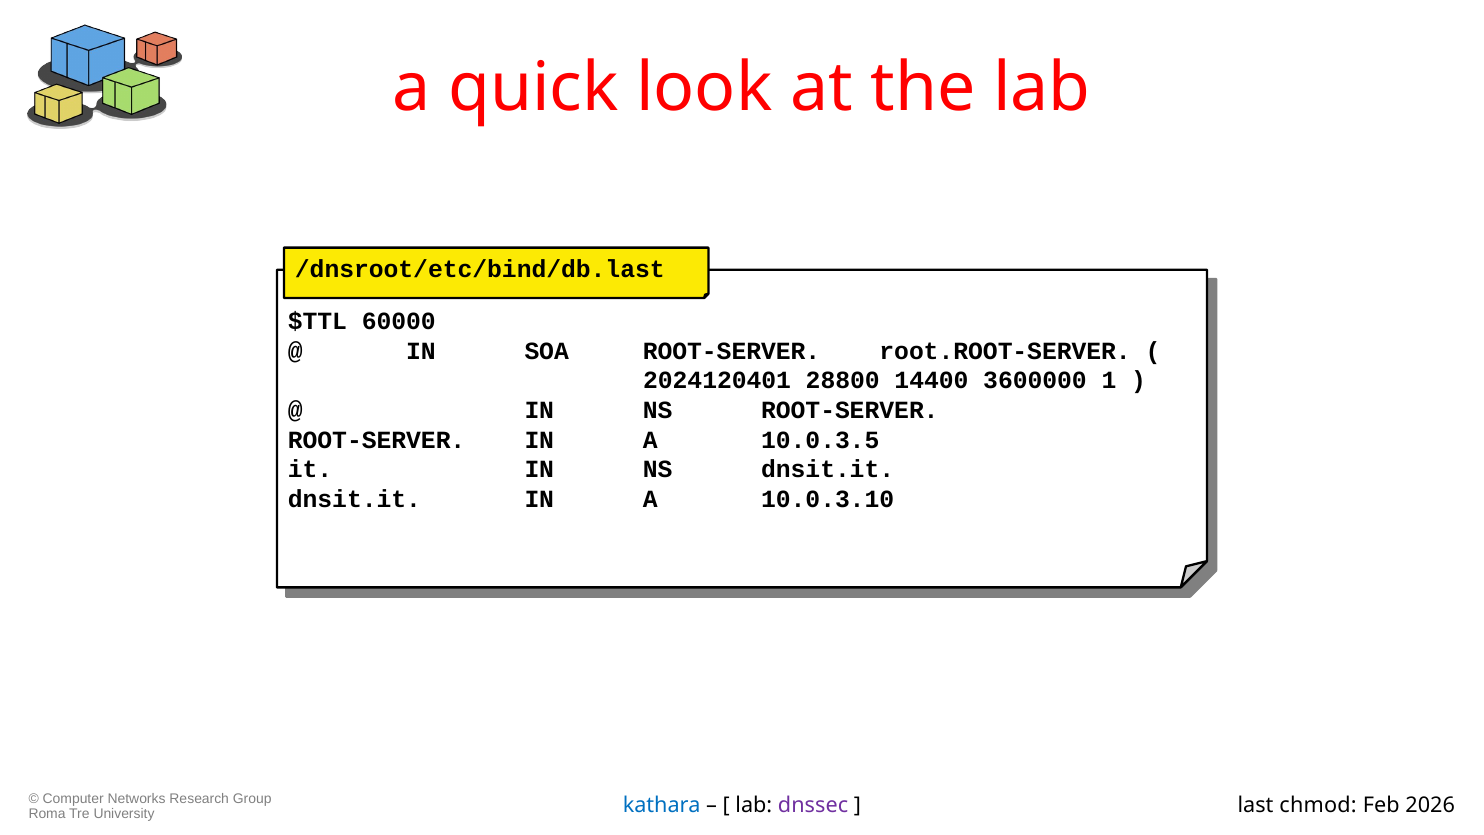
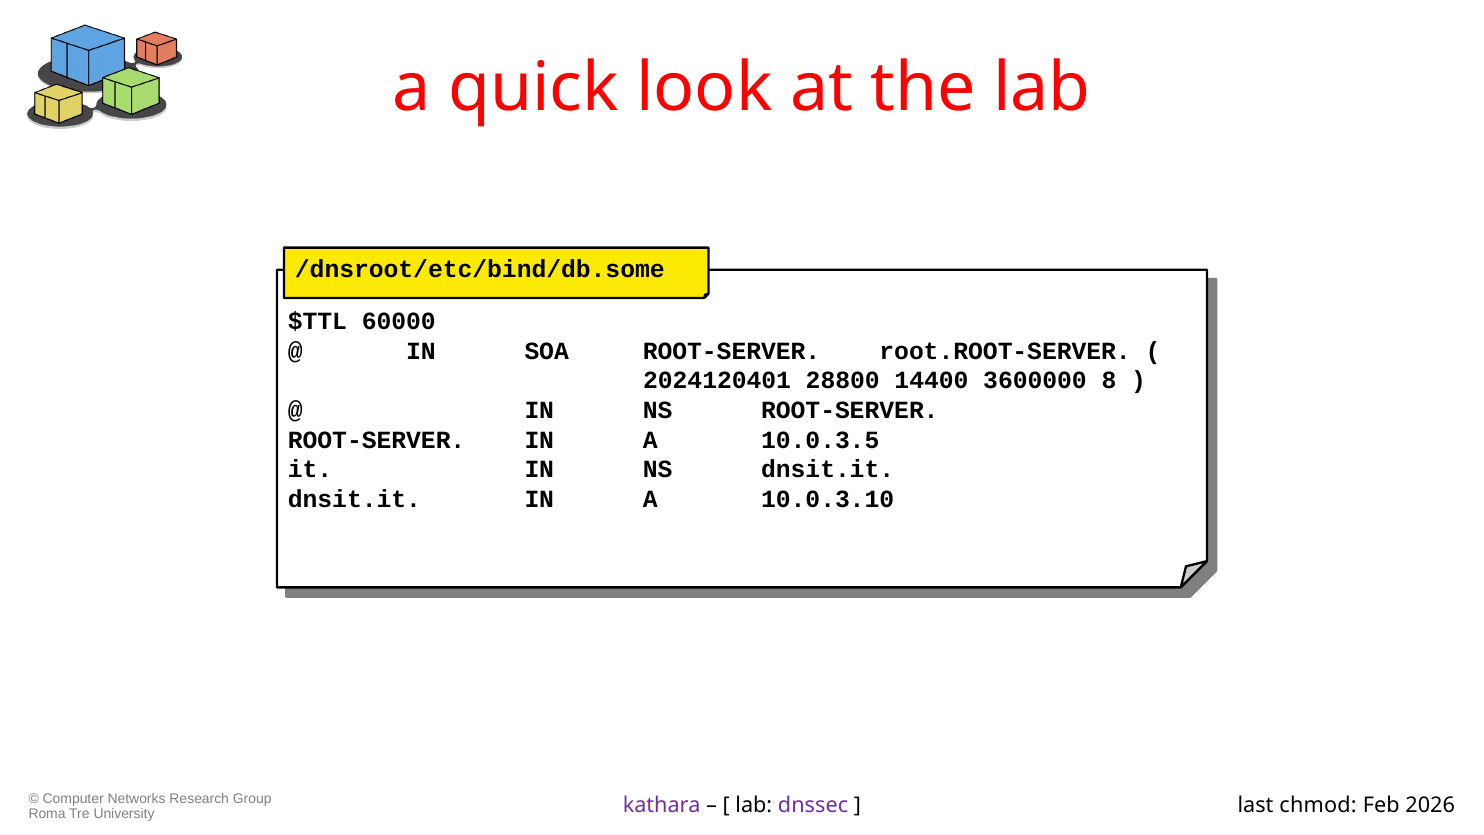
/dnsroot/etc/bind/db.last: /dnsroot/etc/bind/db.last -> /dnsroot/etc/bind/db.some
1: 1 -> 8
kathara colour: blue -> purple
